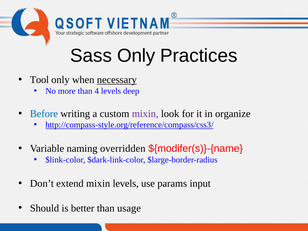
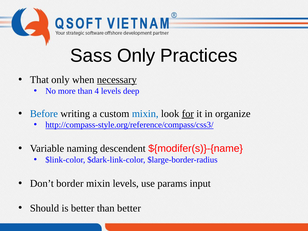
Tool: Tool -> That
mixin at (145, 114) colour: purple -> blue
for underline: none -> present
overridden: overridden -> descendent
extend: extend -> border
than usage: usage -> better
